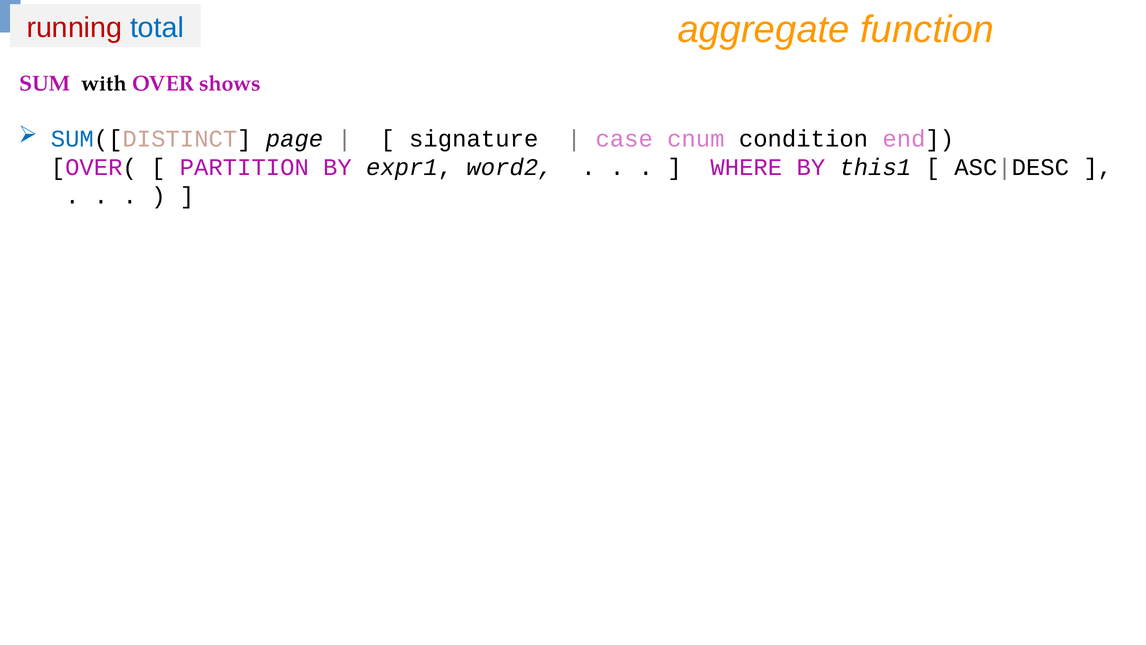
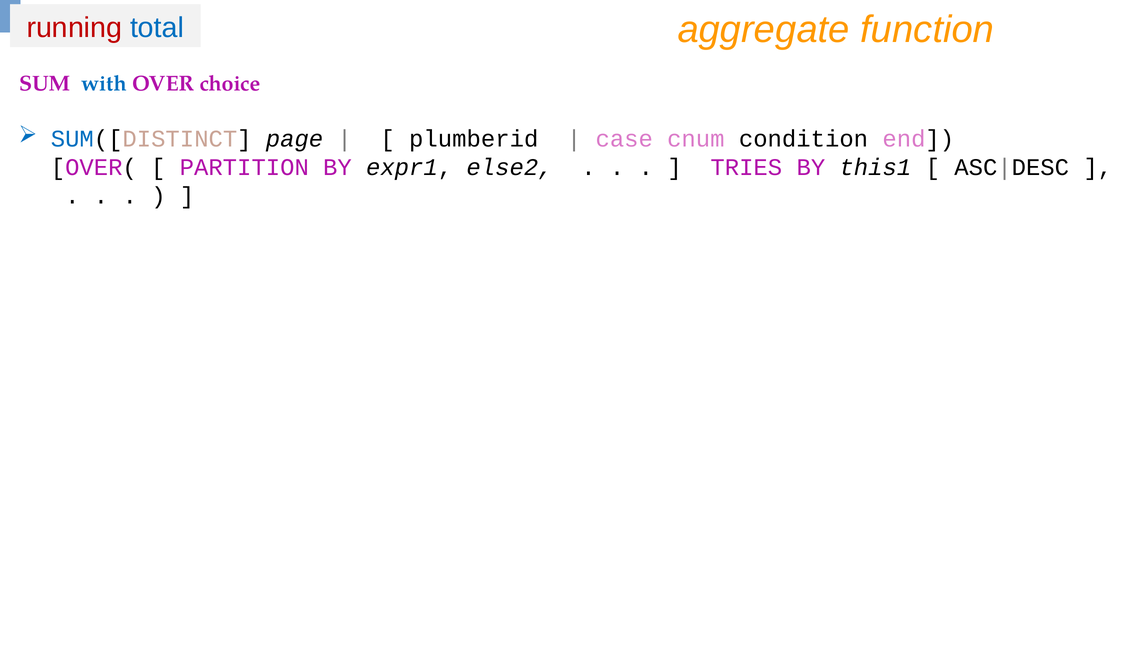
with colour: black -> blue
shows: shows -> choice
signature: signature -> plumberid
word2: word2 -> else2
WHERE: WHERE -> TRIES
